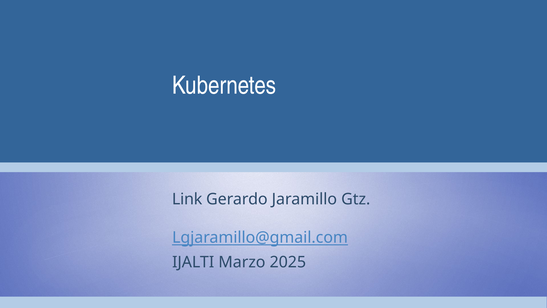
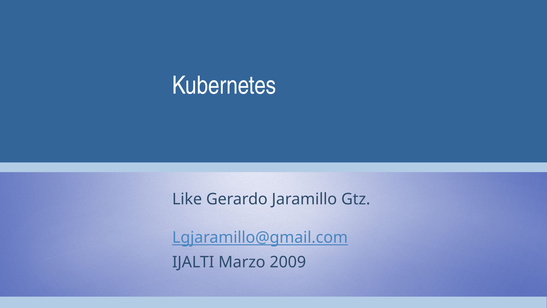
Link: Link -> Like
2025: 2025 -> 2009
